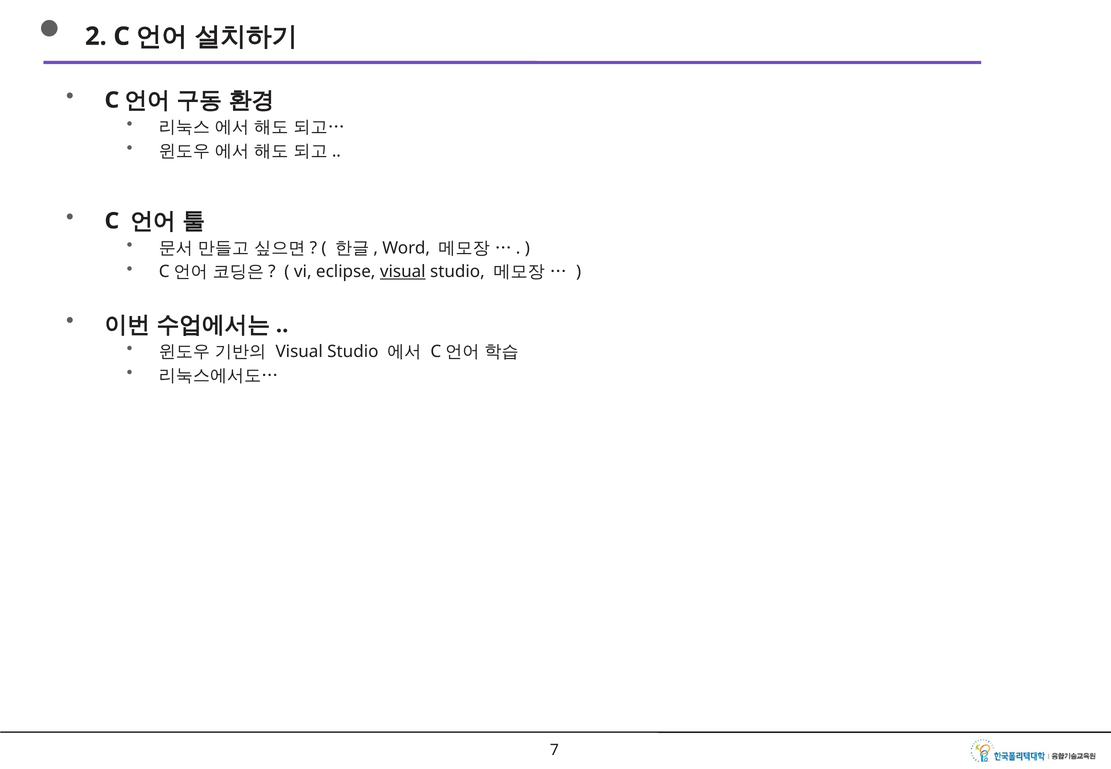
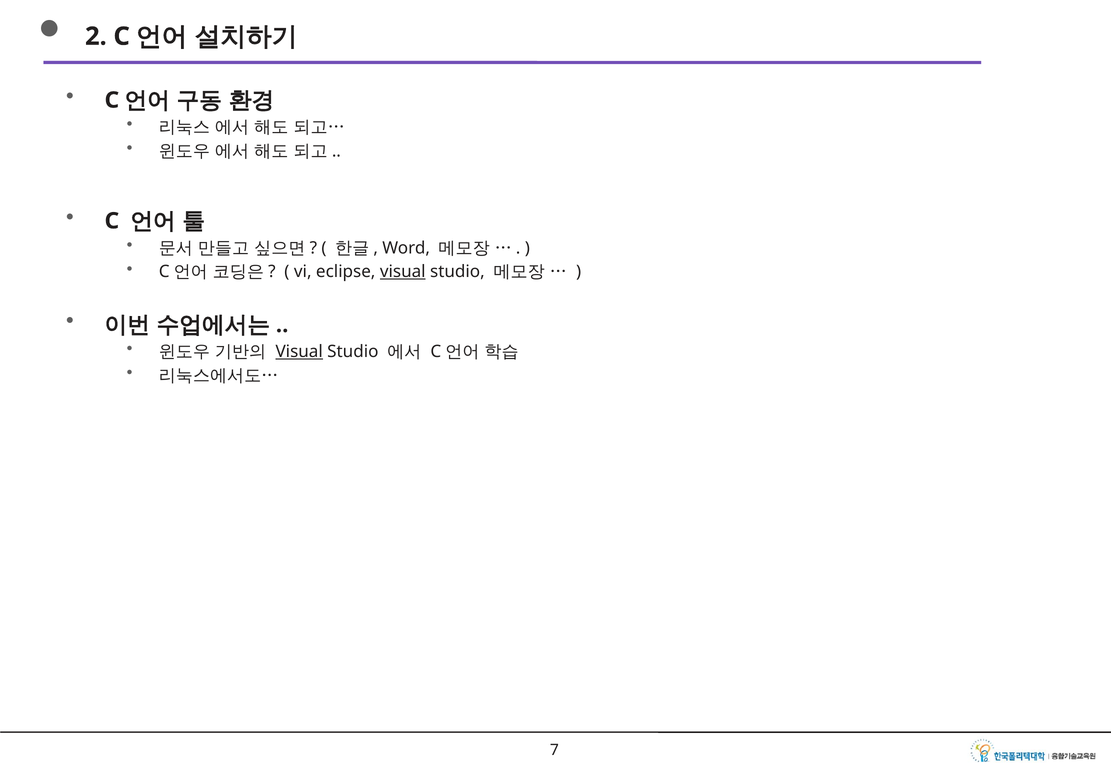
Visual at (299, 352) underline: none -> present
